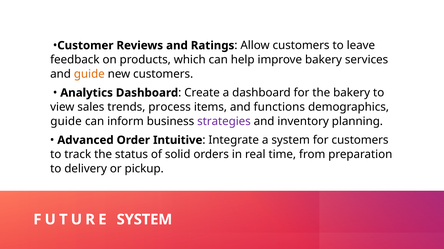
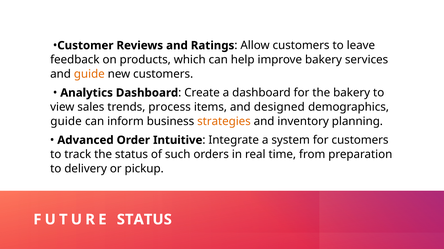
functions: functions -> designed
strategies colour: purple -> orange
solid: solid -> such
FUTURE SYSTEM: SYSTEM -> STATUS
